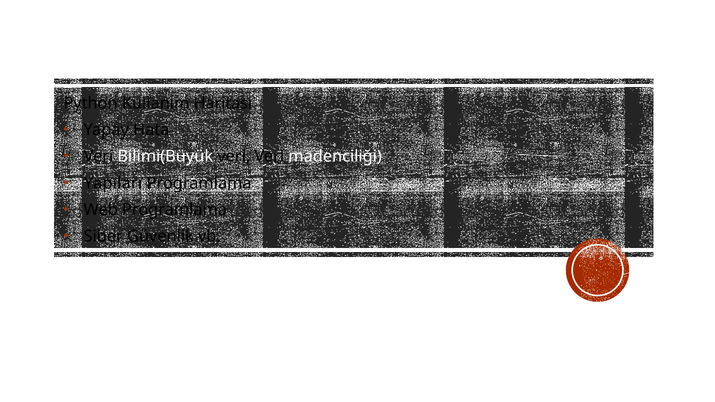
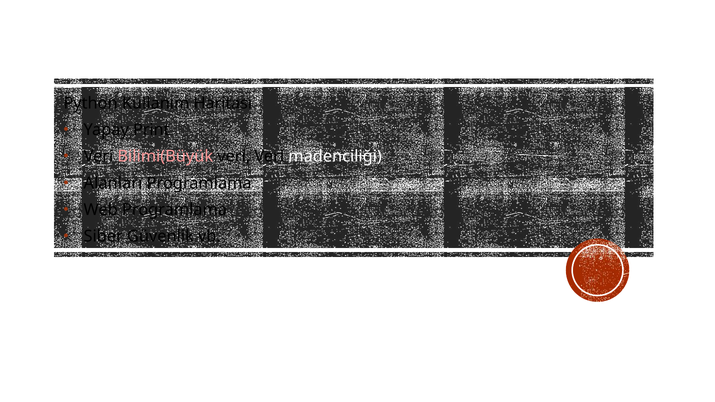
Hata: Hata -> Print
Bilimi(Büyük colour: white -> pink
Yapıları: Yapıları -> Alanları
